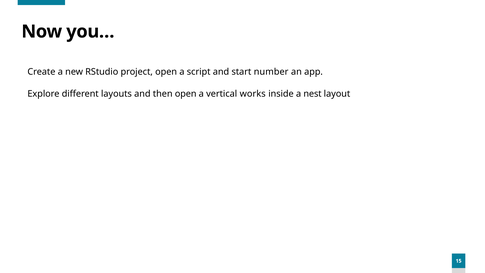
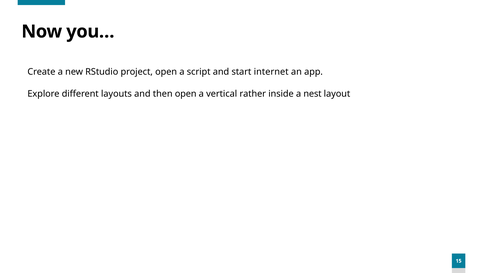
number: number -> internet
works: works -> rather
